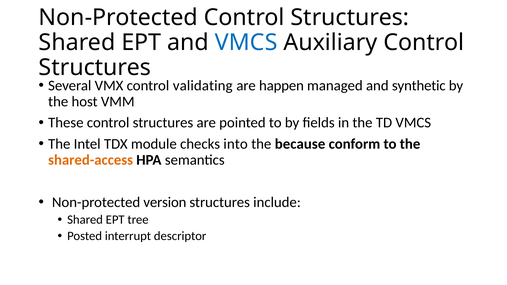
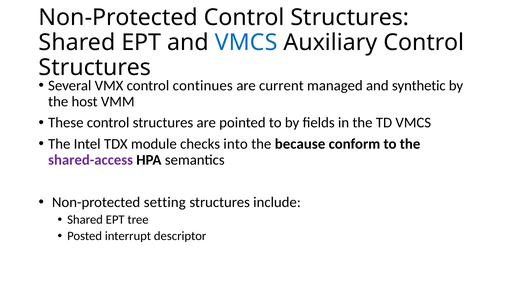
validating: validating -> continues
happen: happen -> current
shared-access colour: orange -> purple
version: version -> setting
